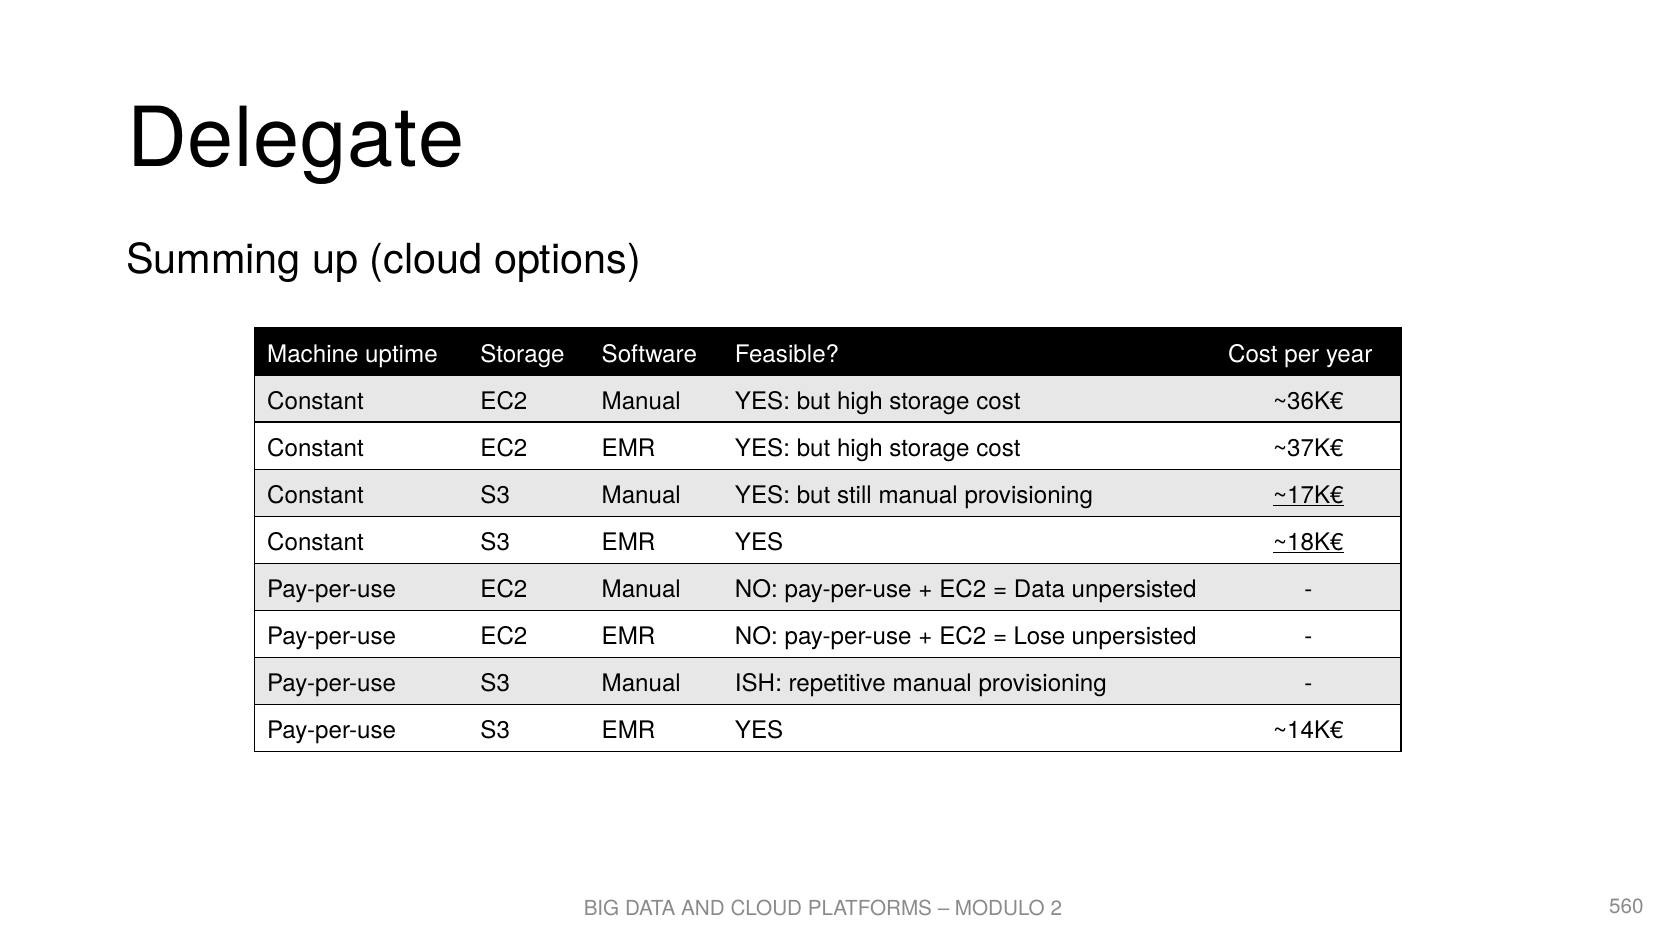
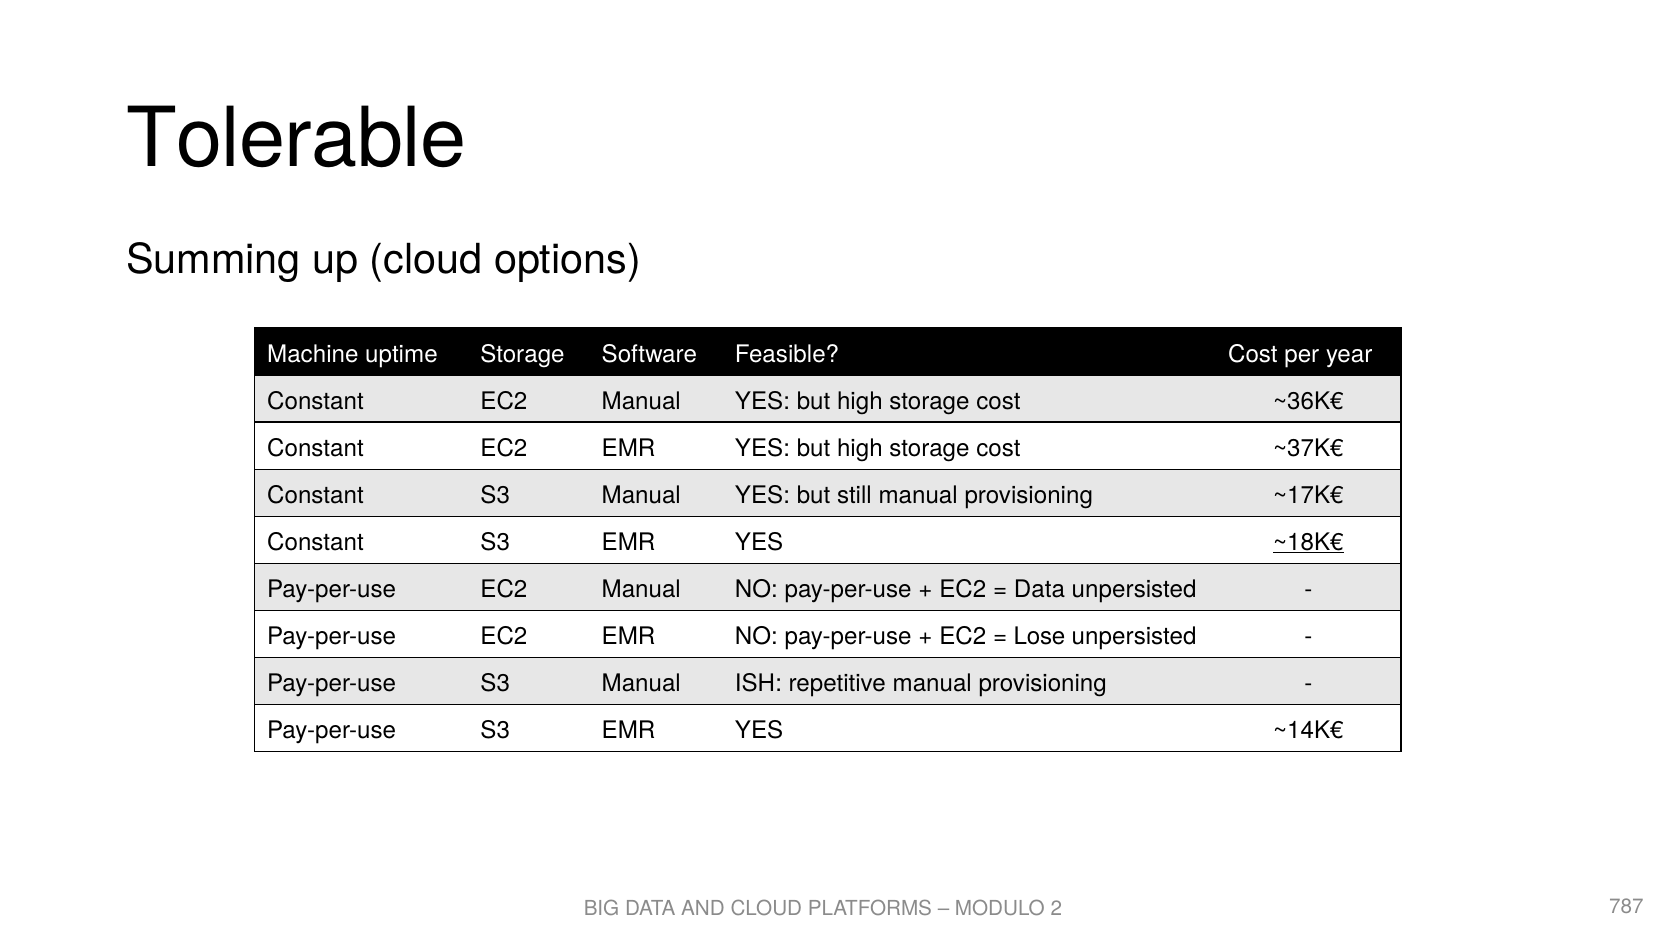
Delegate: Delegate -> Tolerable
~17K€ underline: present -> none
560: 560 -> 787
